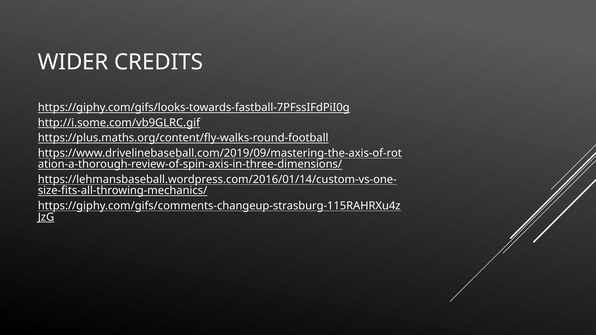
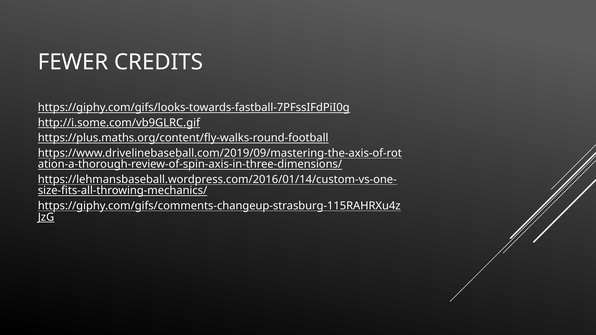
WIDER: WIDER -> FEWER
